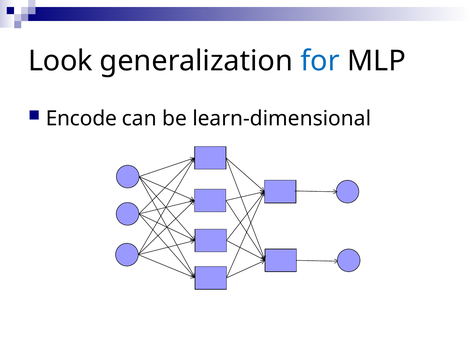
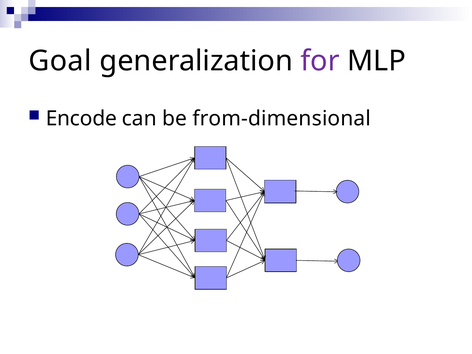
Look: Look -> Goal
for colour: blue -> purple
learn-dimensional: learn-dimensional -> from-dimensional
